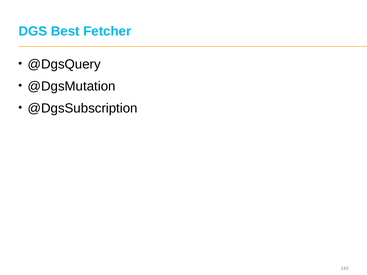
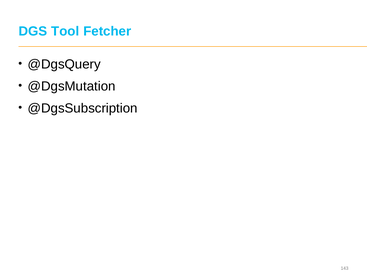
Best: Best -> Tool
